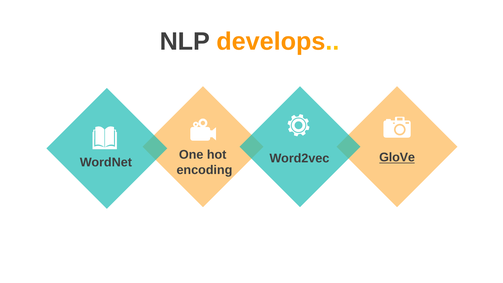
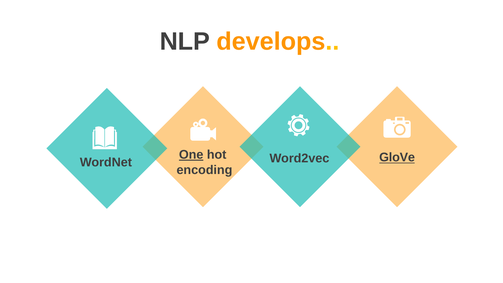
One underline: none -> present
